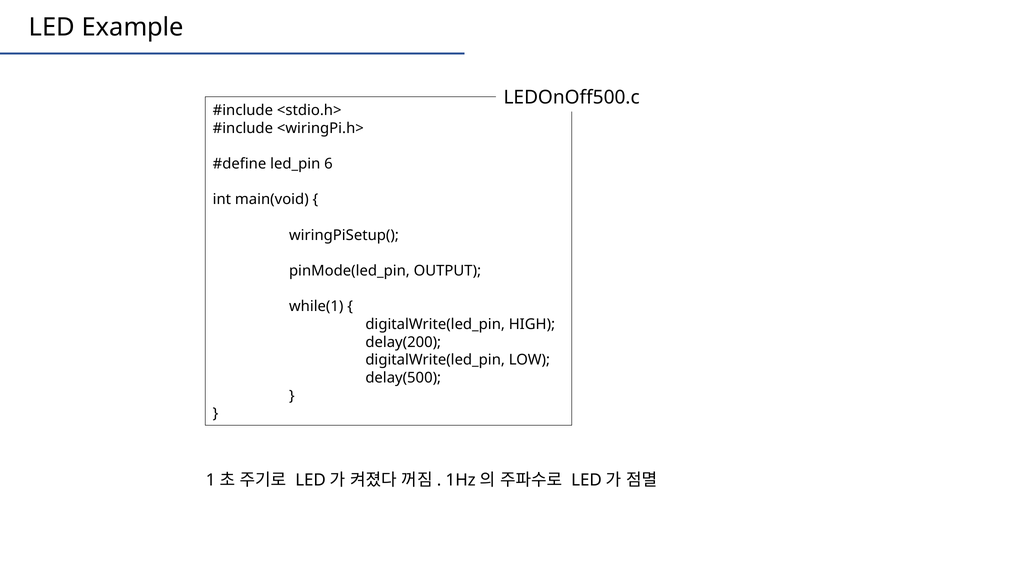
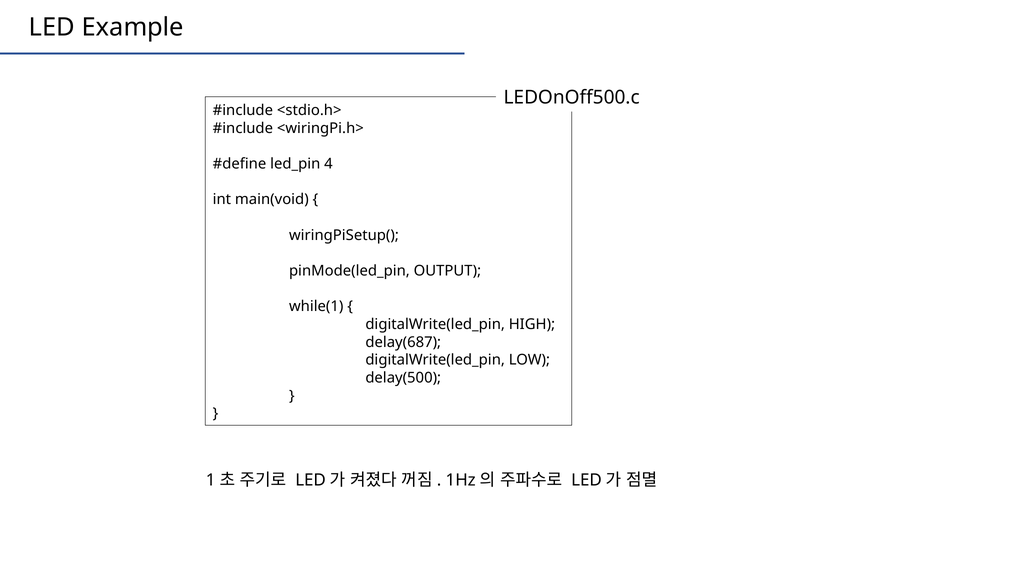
6: 6 -> 4
delay(200: delay(200 -> delay(687
